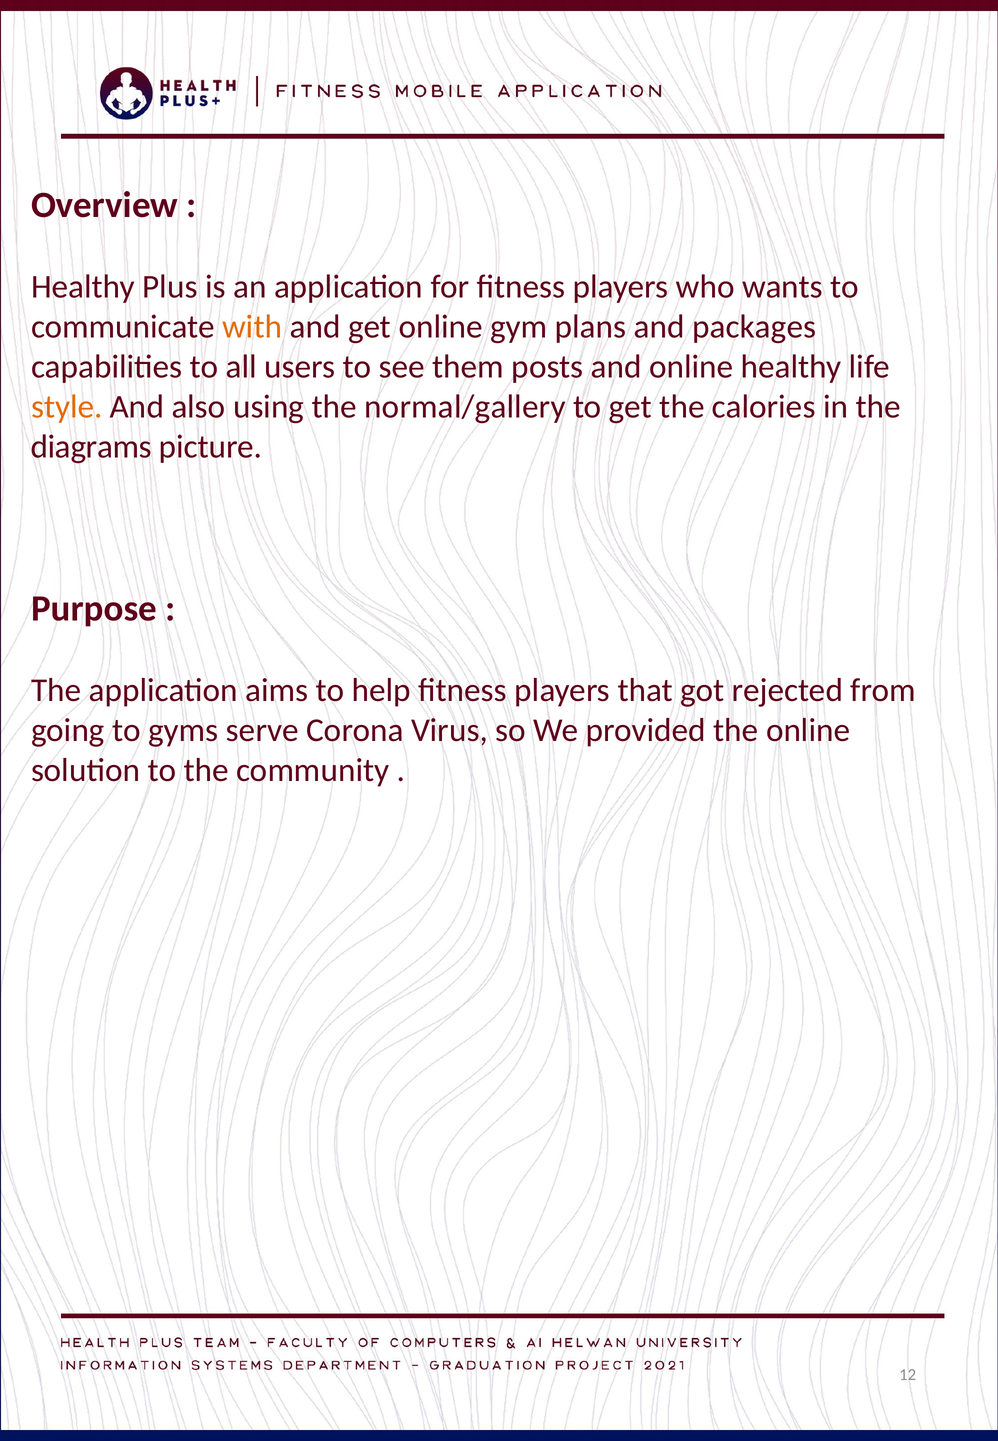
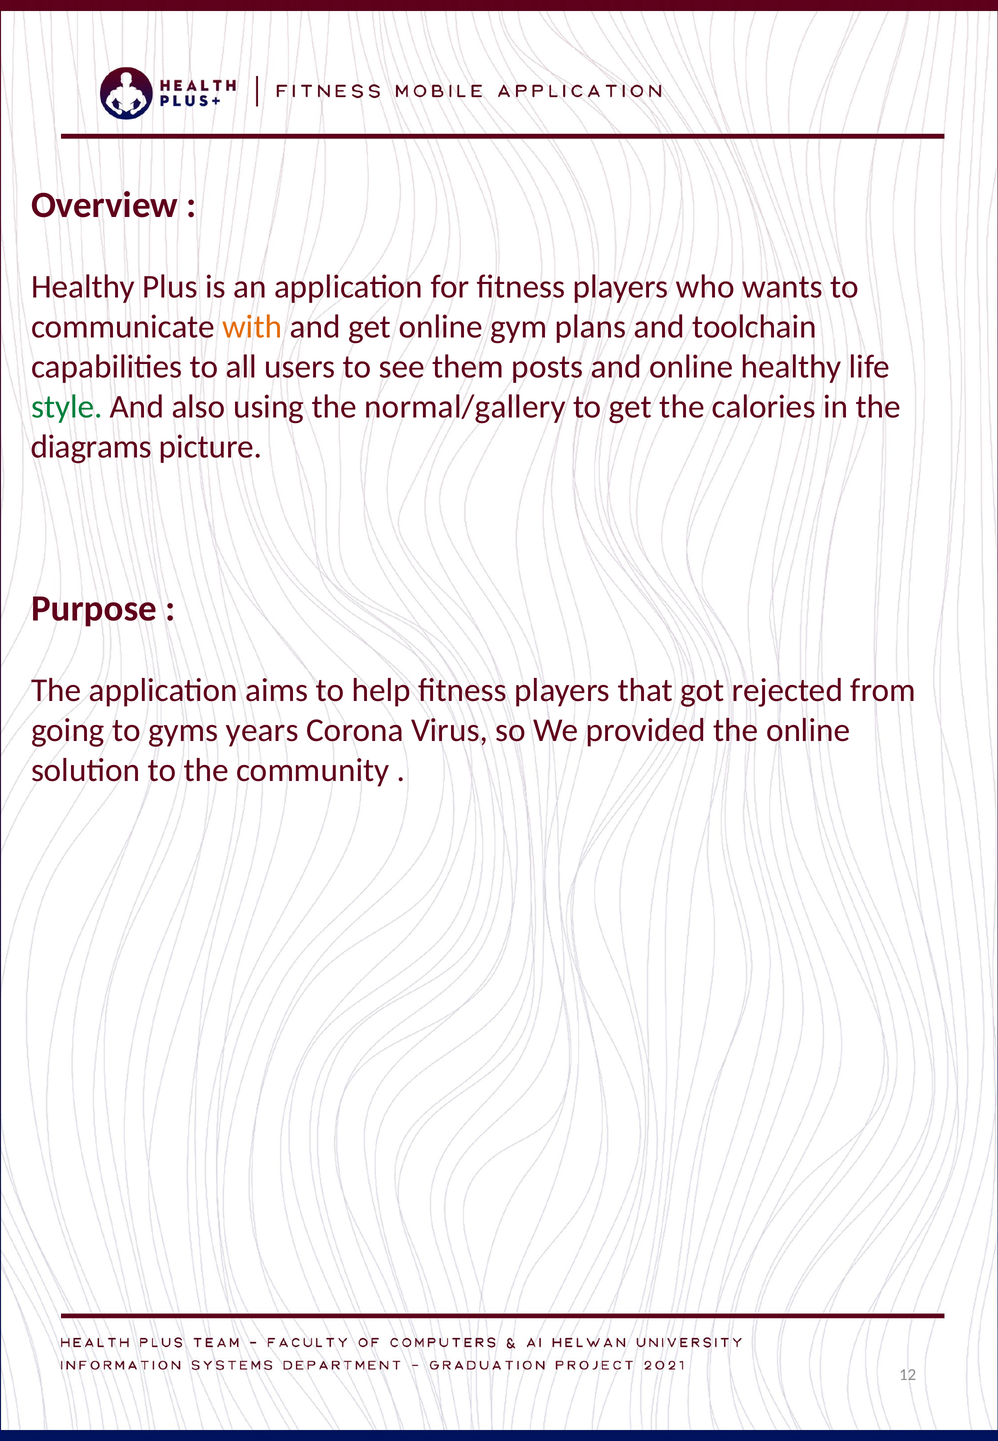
packages: packages -> toolchain
style colour: orange -> green
serve: serve -> years
